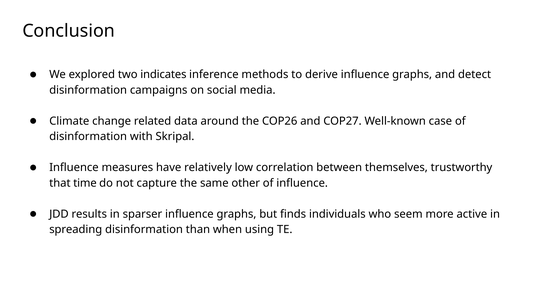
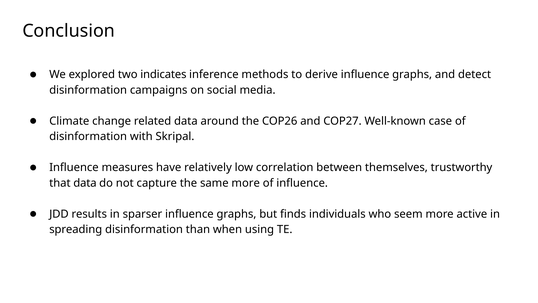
that time: time -> data
same other: other -> more
